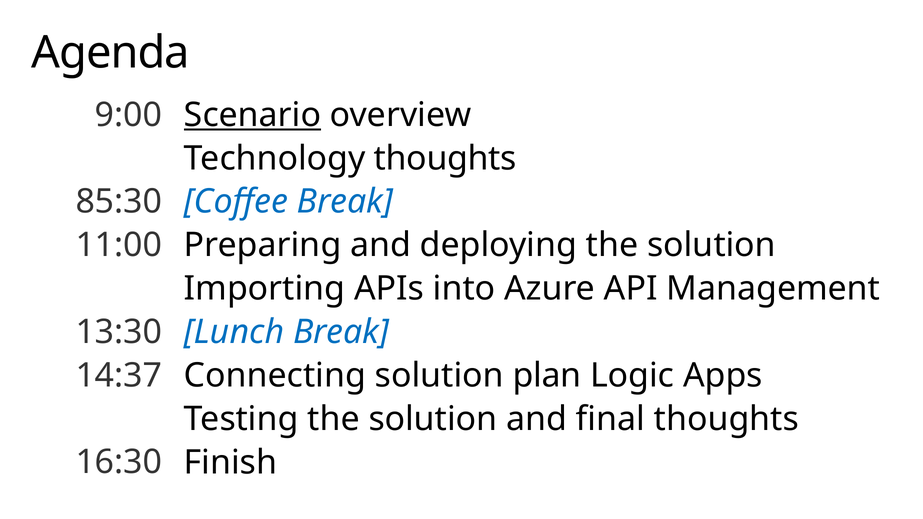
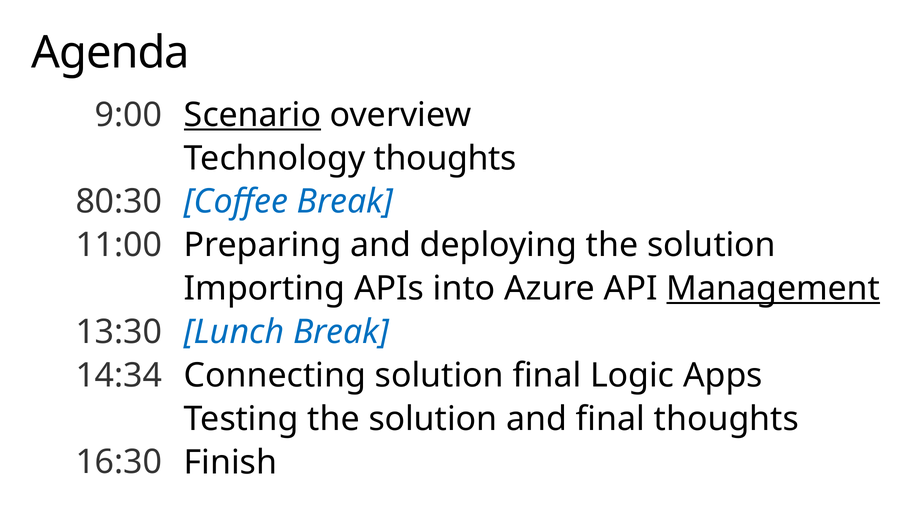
85:30: 85:30 -> 80:30
Management underline: none -> present
14:37: 14:37 -> 14:34
solution plan: plan -> final
